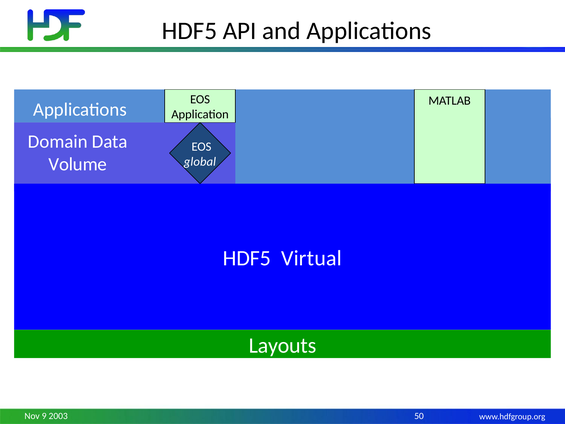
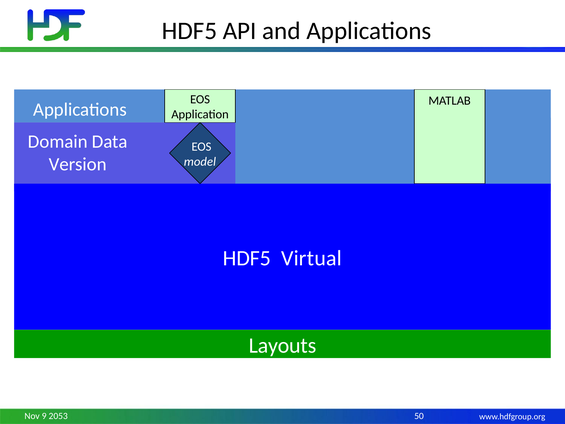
Volume: Volume -> Version
global: global -> model
2003: 2003 -> 2053
